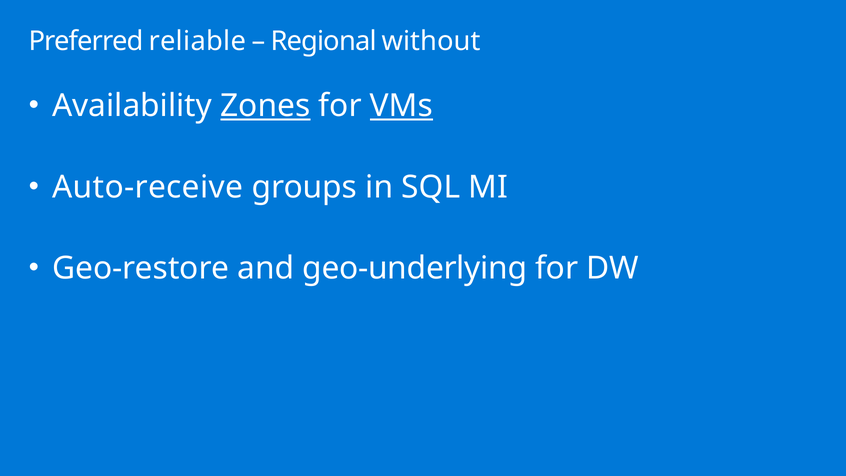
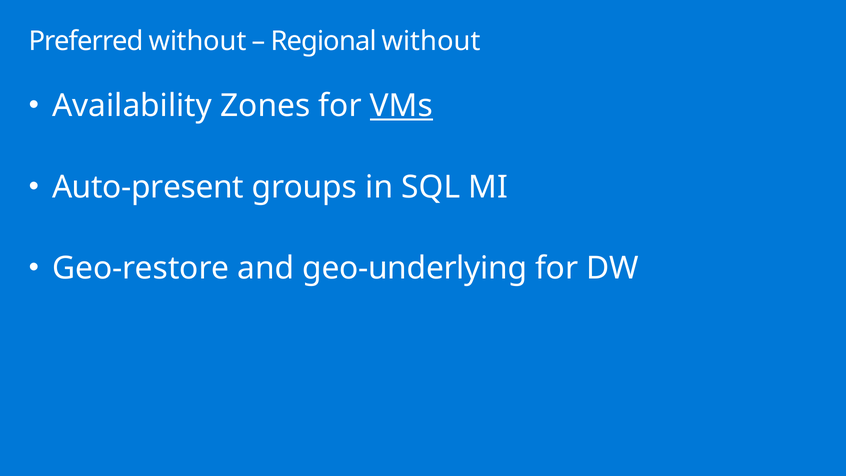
Preferred reliable: reliable -> without
Zones underline: present -> none
Auto-receive: Auto-receive -> Auto-present
